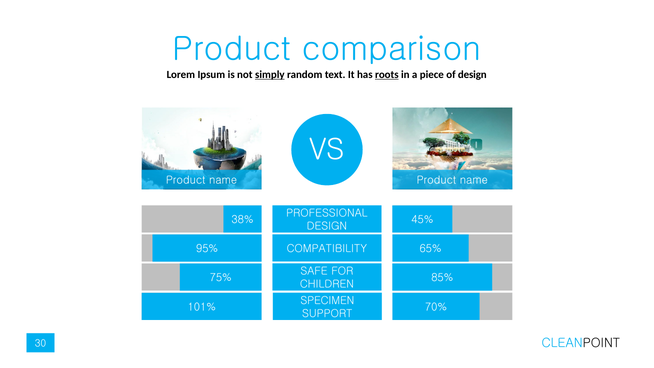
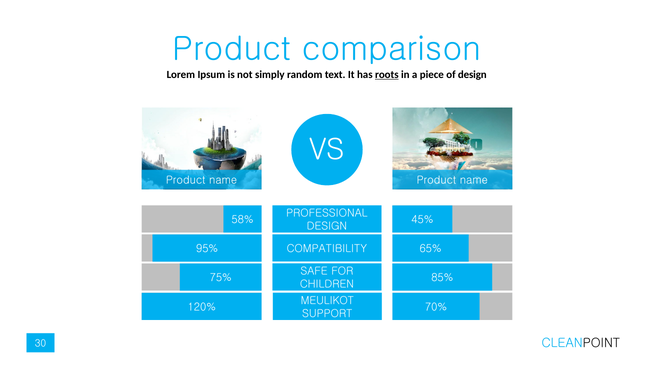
simply underline: present -> none
38%: 38% -> 58%
SPECIMEN: SPECIMEN -> MEULIKOT
101%: 101% -> 120%
